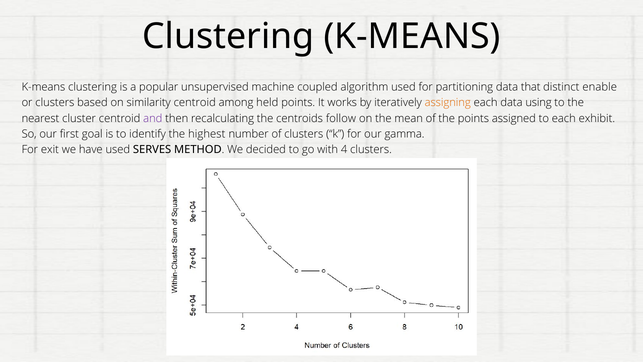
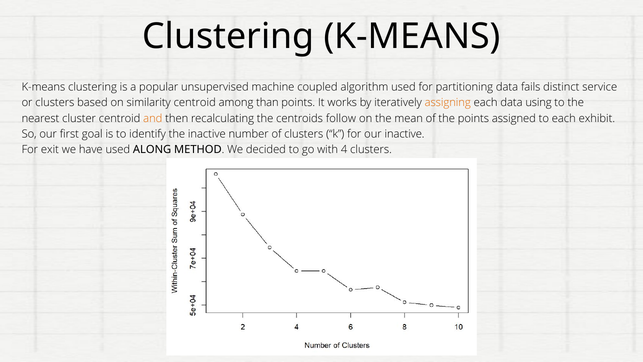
that: that -> fails
enable: enable -> service
held: held -> than
and colour: purple -> orange
the highest: highest -> inactive
our gamma: gamma -> inactive
SERVES: SERVES -> ALONG
